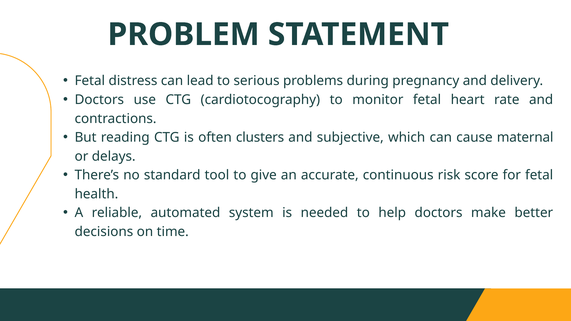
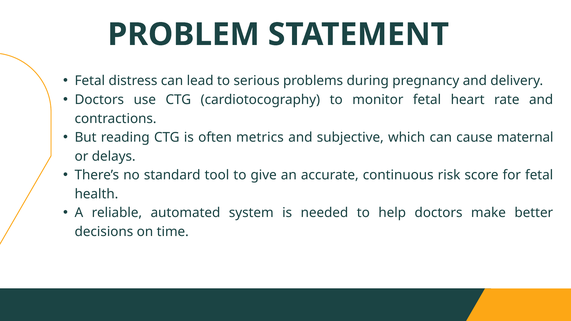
clusters: clusters -> metrics
